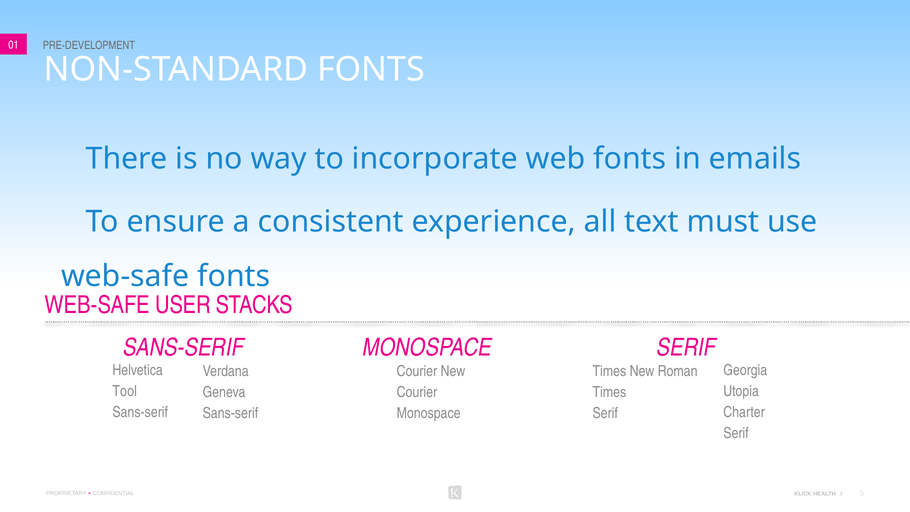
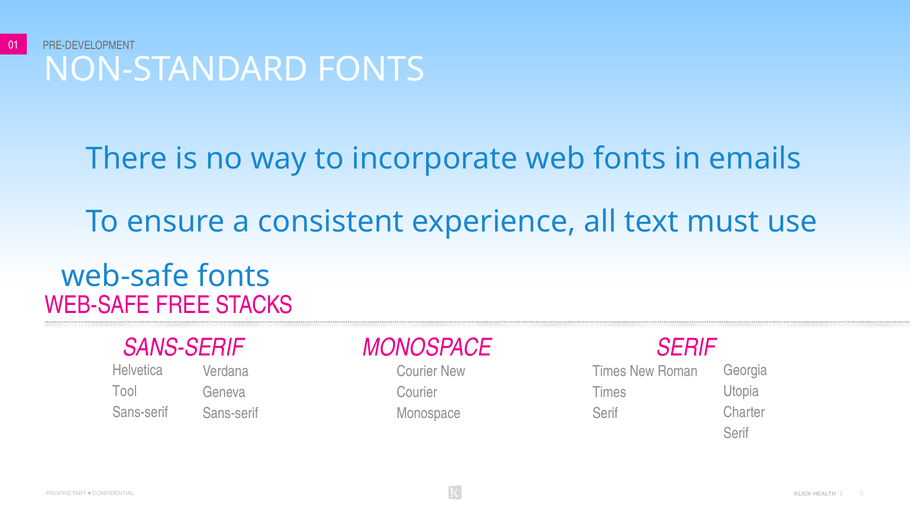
USER: USER -> FREE
